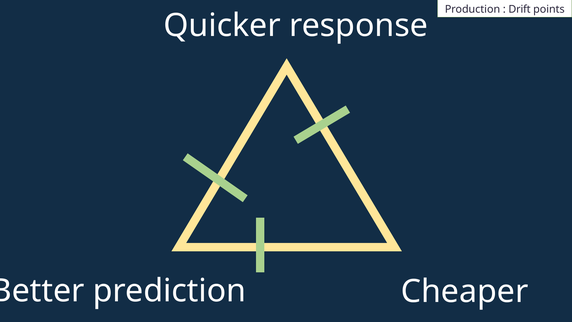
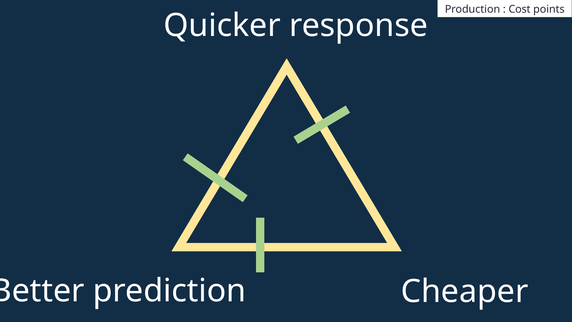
Drift: Drift -> Cost
